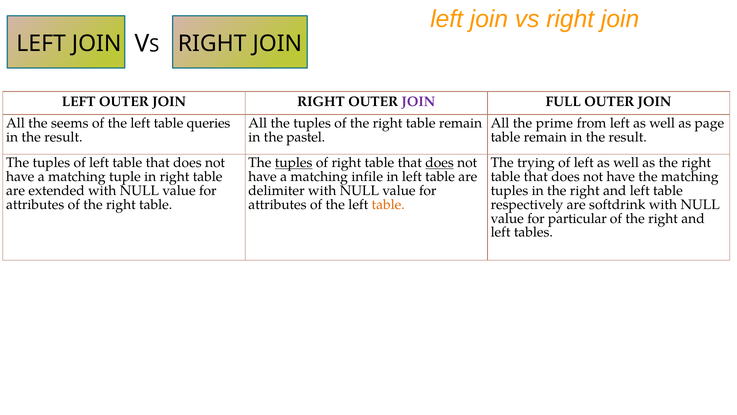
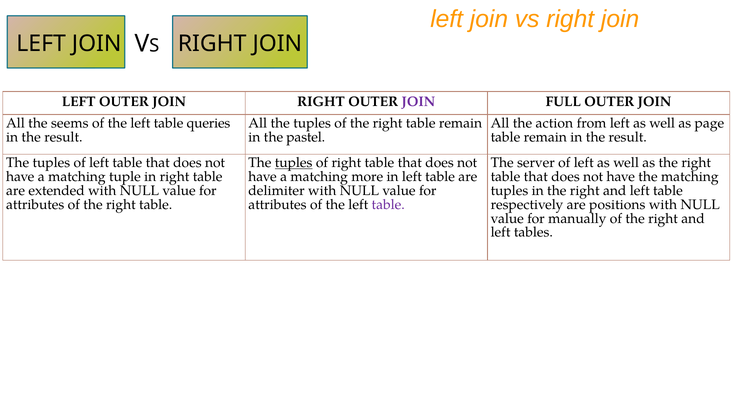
prime: prime -> action
does at (440, 163) underline: present -> none
trying: trying -> server
infile: infile -> more
table at (388, 204) colour: orange -> purple
softdrink: softdrink -> positions
particular: particular -> manually
